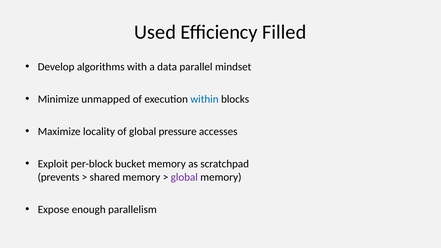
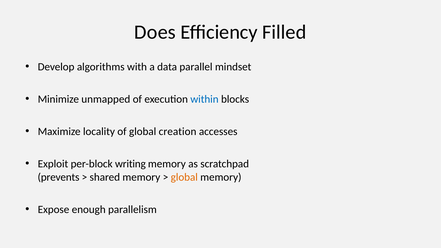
Used: Used -> Does
pressure: pressure -> creation
bucket: bucket -> writing
global at (184, 177) colour: purple -> orange
